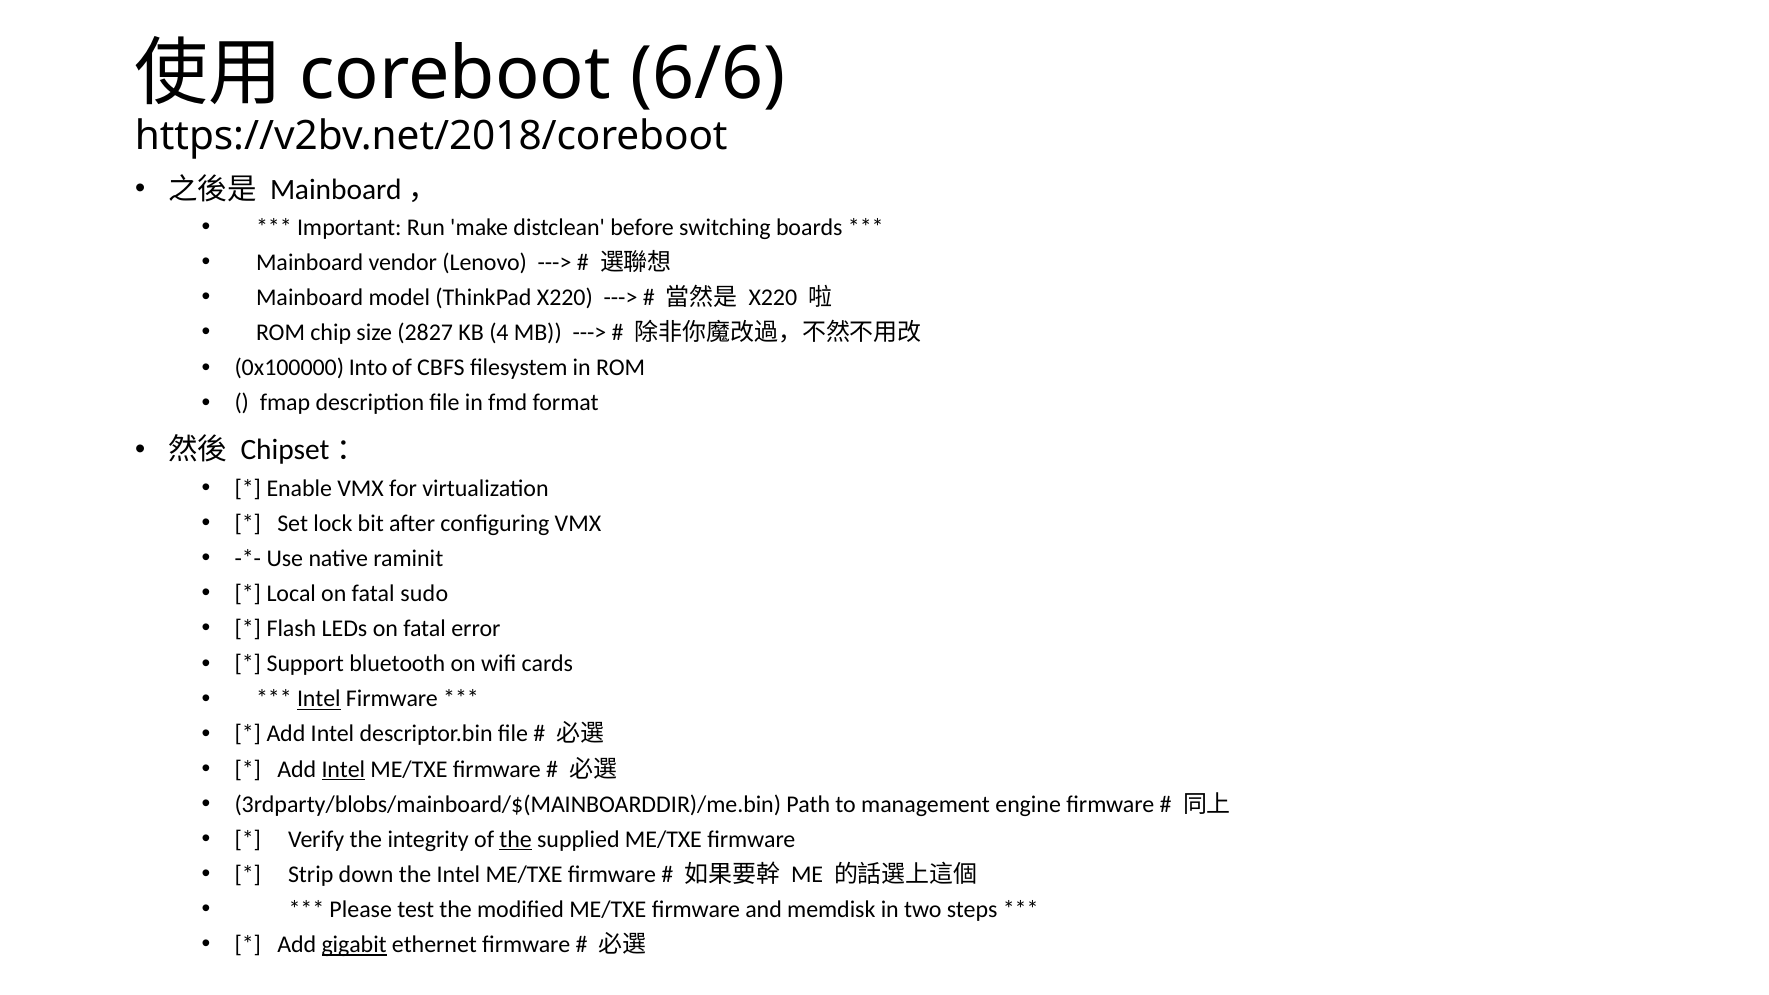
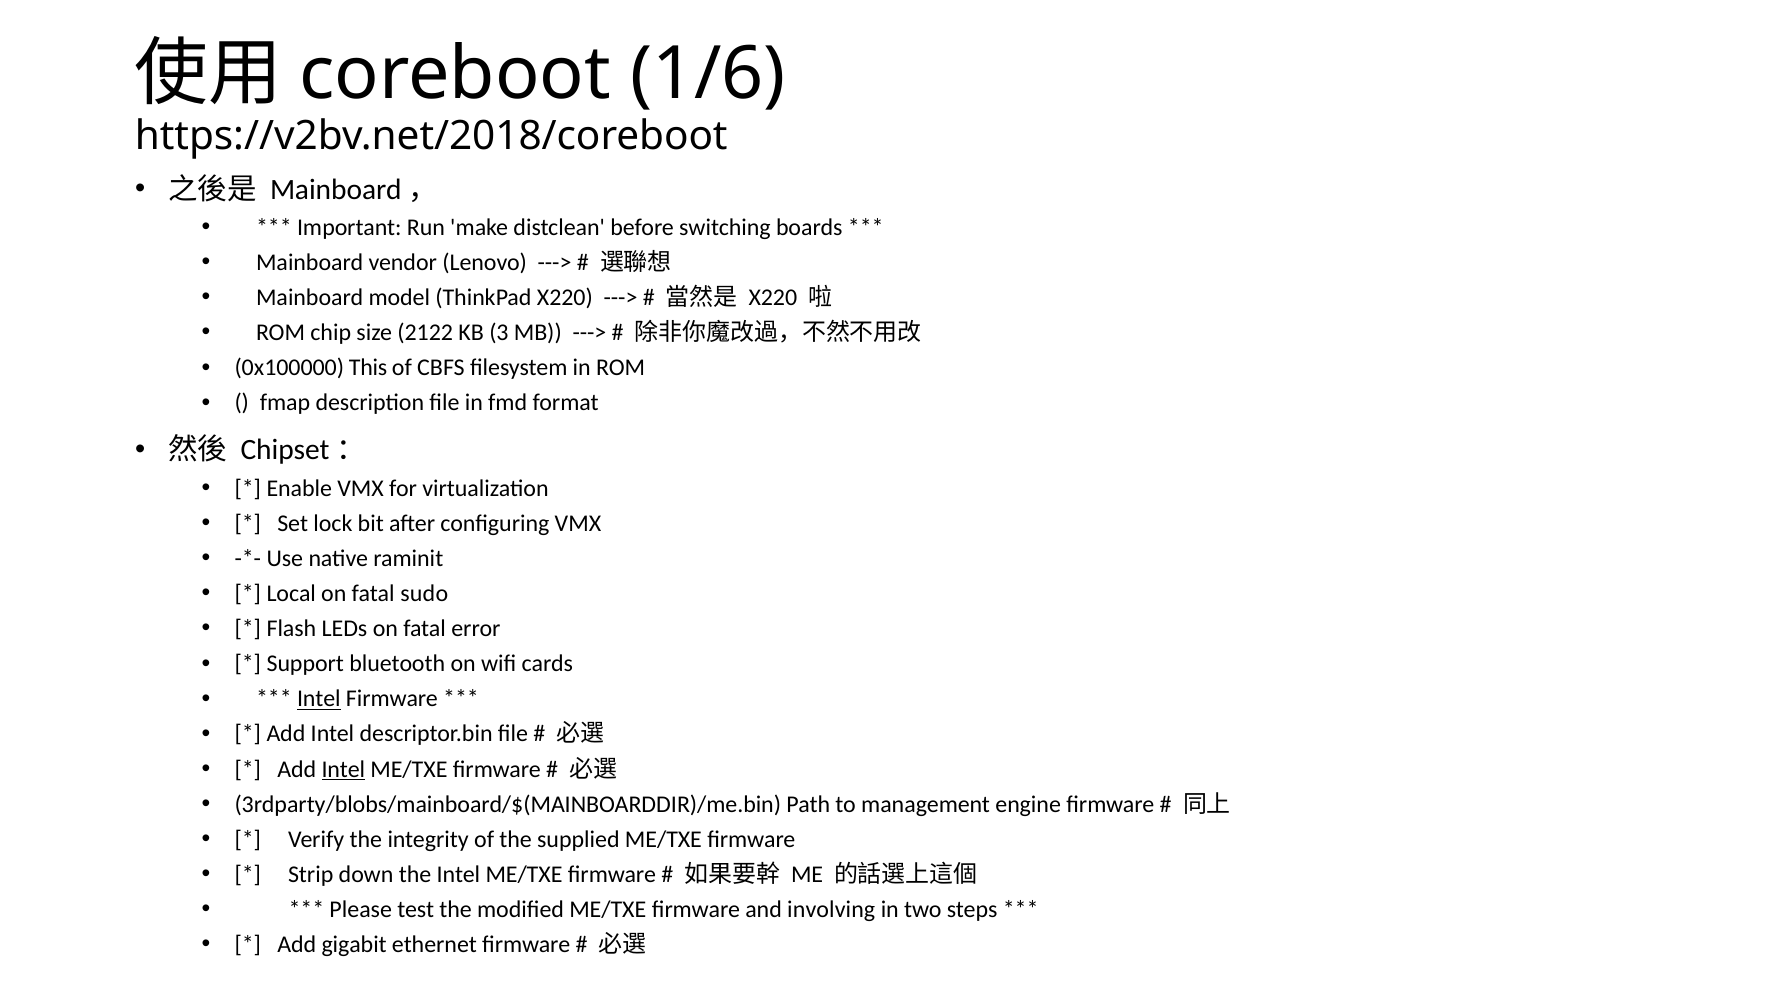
6/6: 6/6 -> 1/6
2827: 2827 -> 2122
4: 4 -> 3
Into: Into -> This
the at (516, 839) underline: present -> none
memdisk: memdisk -> involving
gigabit underline: present -> none
